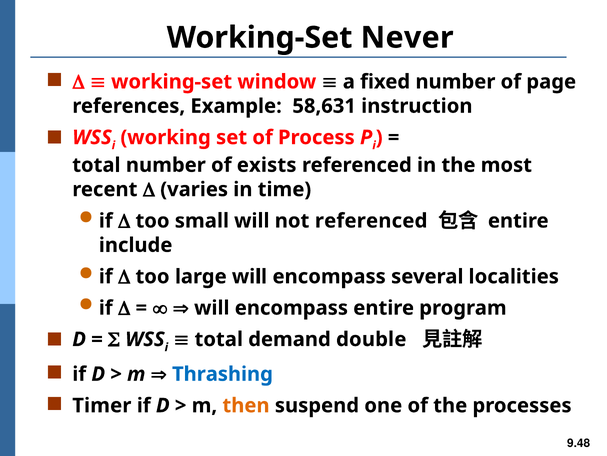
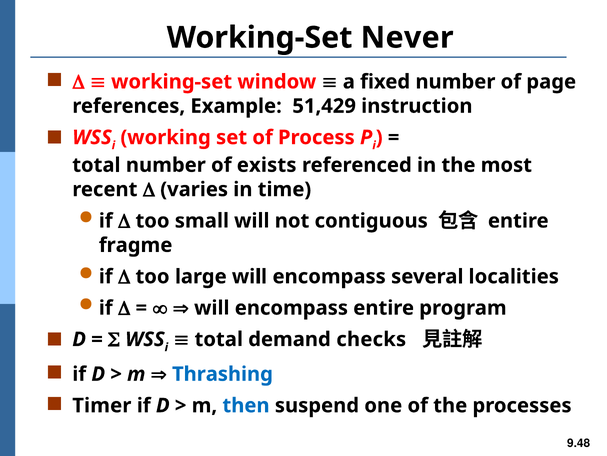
58,631: 58,631 -> 51,429
not referenced: referenced -> contiguous
include: include -> fragme
double: double -> checks
then colour: orange -> blue
